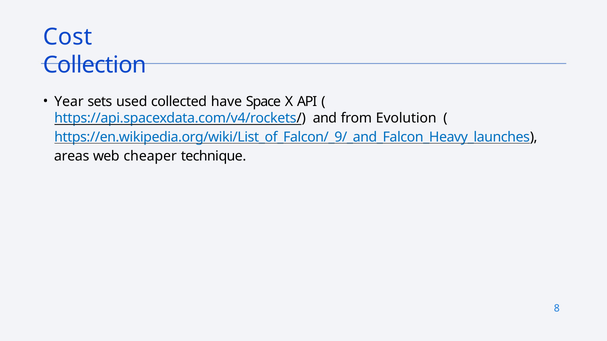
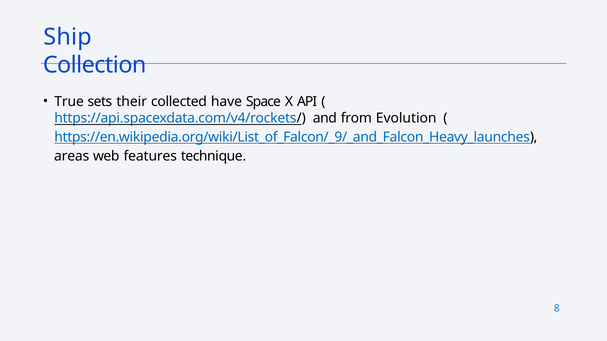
Cost: Cost -> Ship
Year: Year -> True
used: used -> their
cheaper: cheaper -> features
